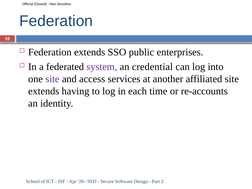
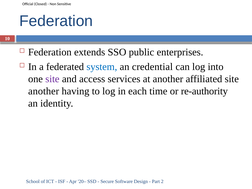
system colour: purple -> blue
extends at (44, 91): extends -> another
re-accounts: re-accounts -> re-authority
